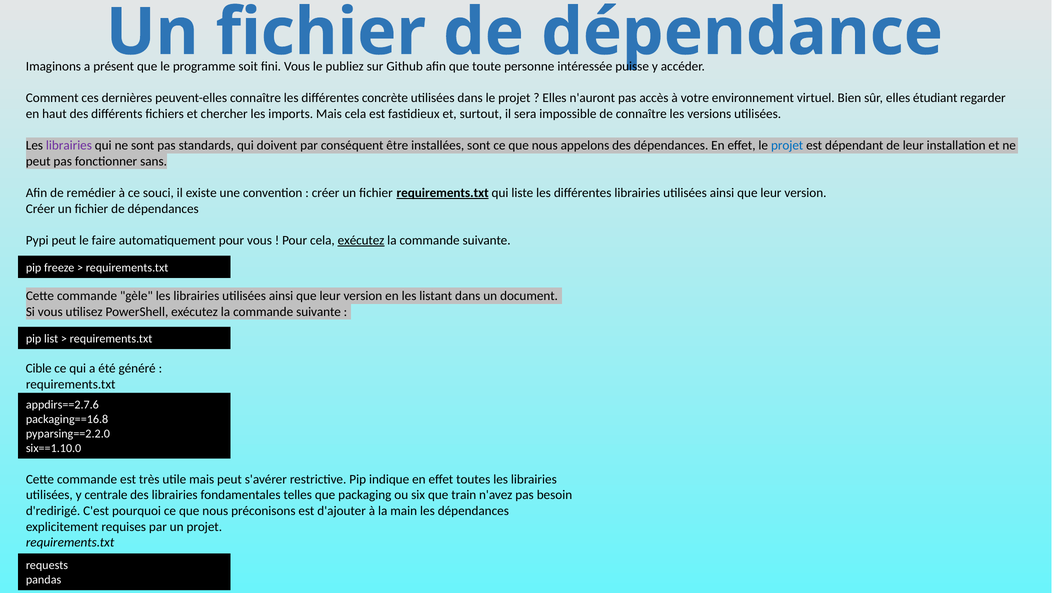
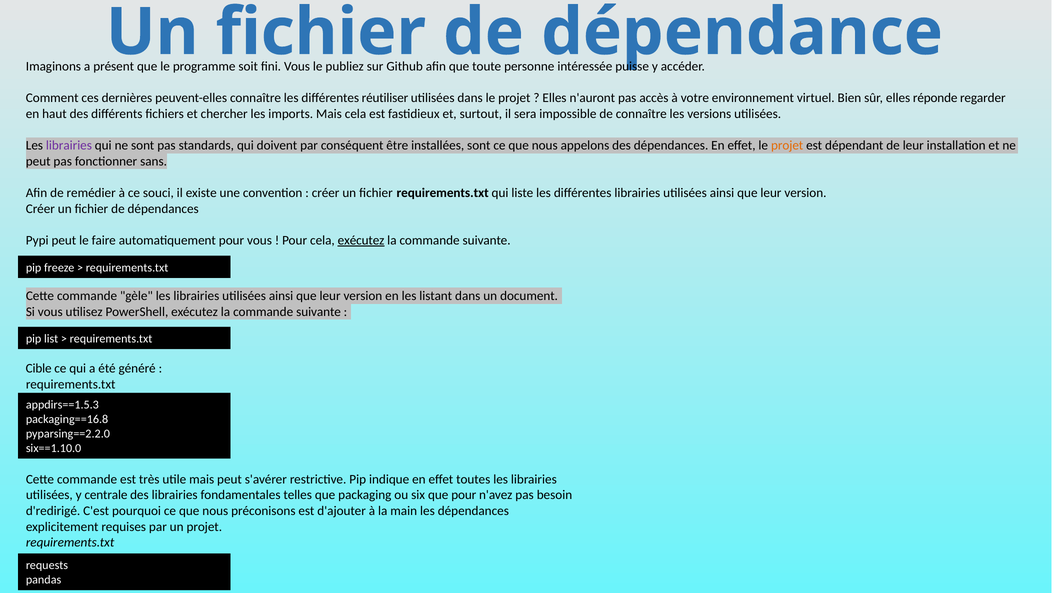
concrète: concrète -> réutiliser
étudiant: étudiant -> réponde
projet at (787, 145) colour: blue -> orange
requirements.txt at (443, 193) underline: present -> none
appdirs==2.7.6: appdirs==2.7.6 -> appdirs==1.5.3
que train: train -> pour
